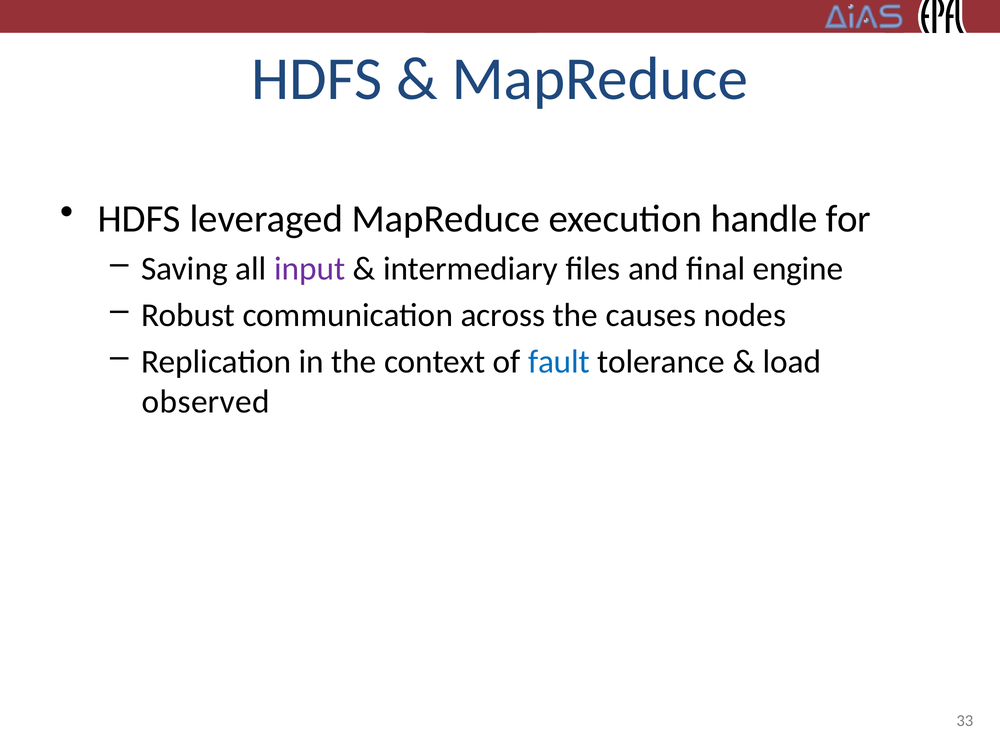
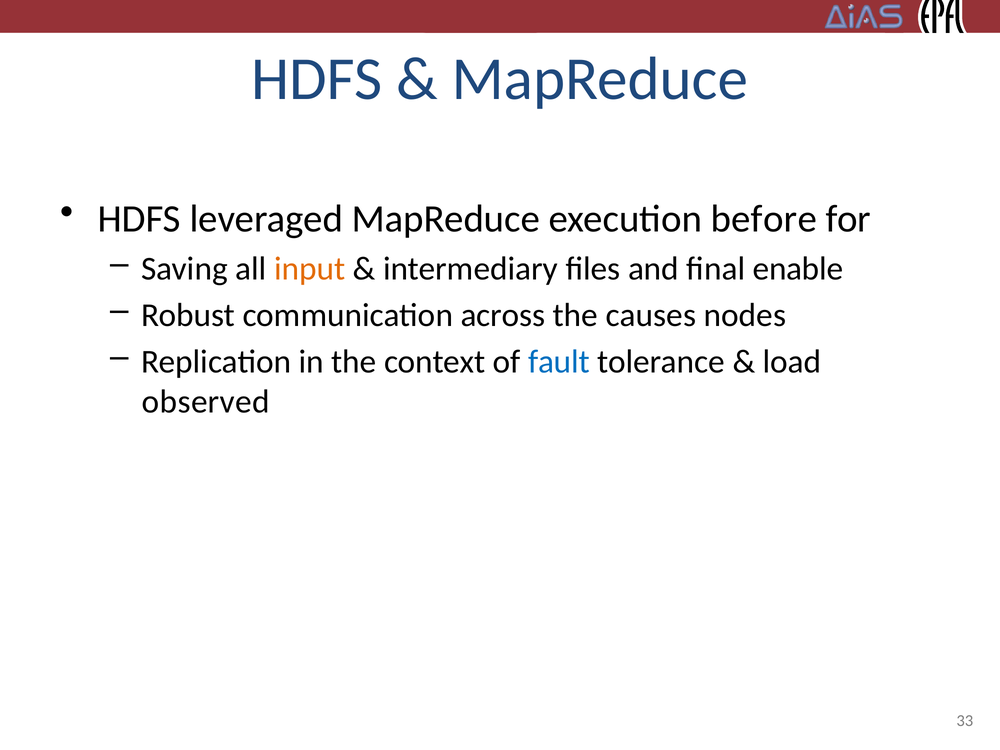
handle: handle -> before
input colour: purple -> orange
engine: engine -> enable
